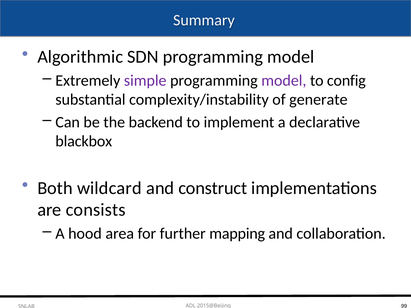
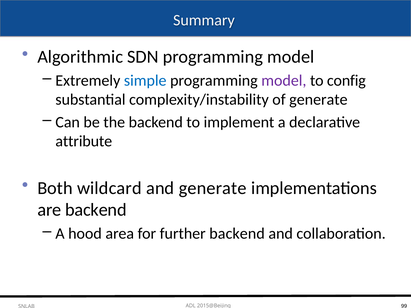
simple colour: purple -> blue
blackbox: blackbox -> attribute
and construct: construct -> generate
are consists: consists -> backend
further mapping: mapping -> backend
